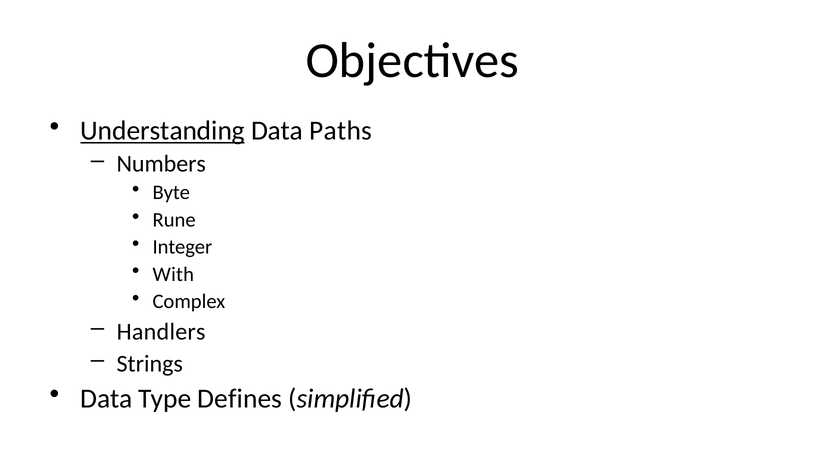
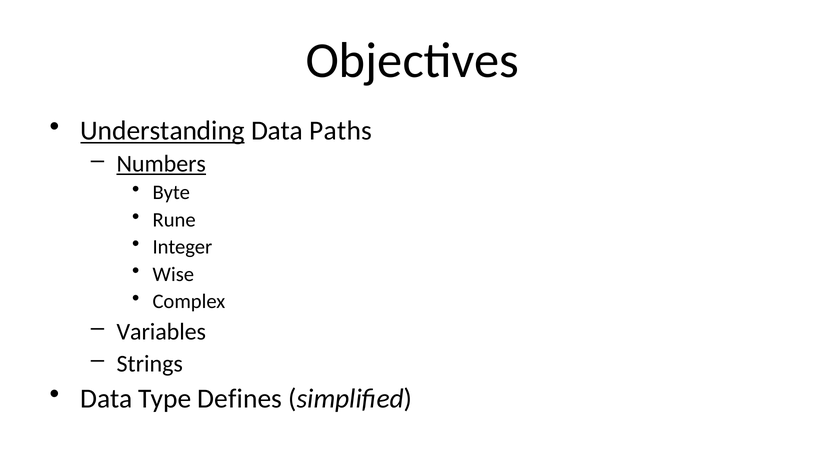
Numbers underline: none -> present
With: With -> Wise
Handlers: Handlers -> Variables
